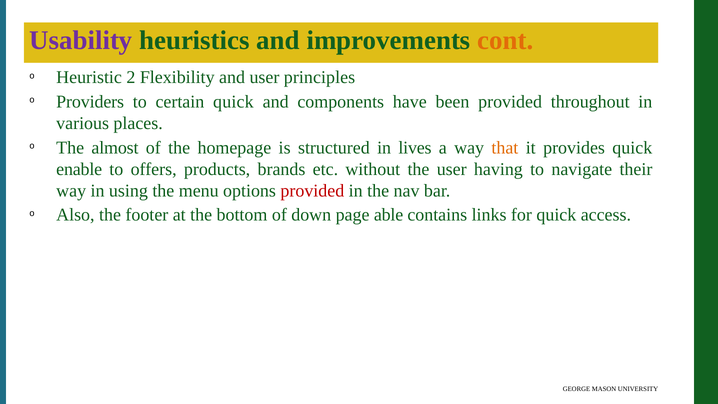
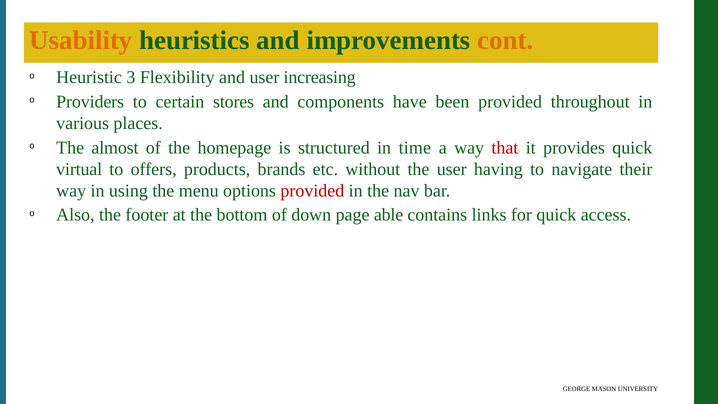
Usability colour: purple -> orange
2: 2 -> 3
principles: principles -> increasing
certain quick: quick -> stores
lives: lives -> time
that colour: orange -> red
enable: enable -> virtual
